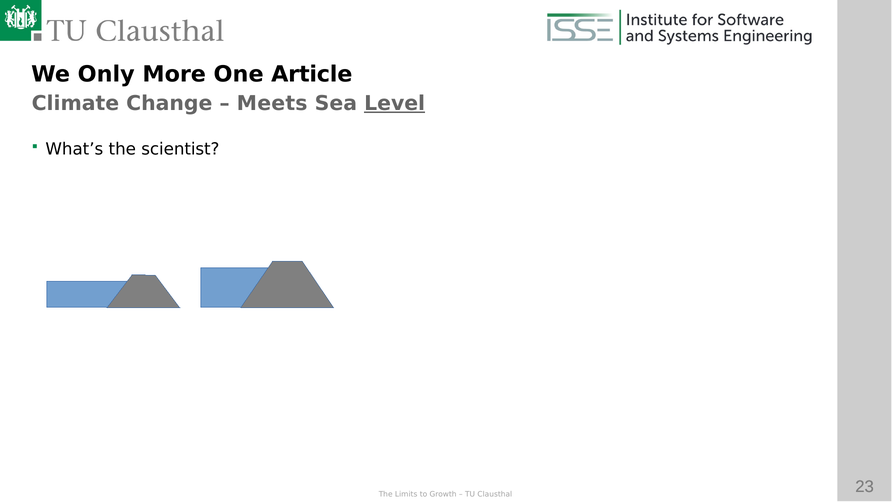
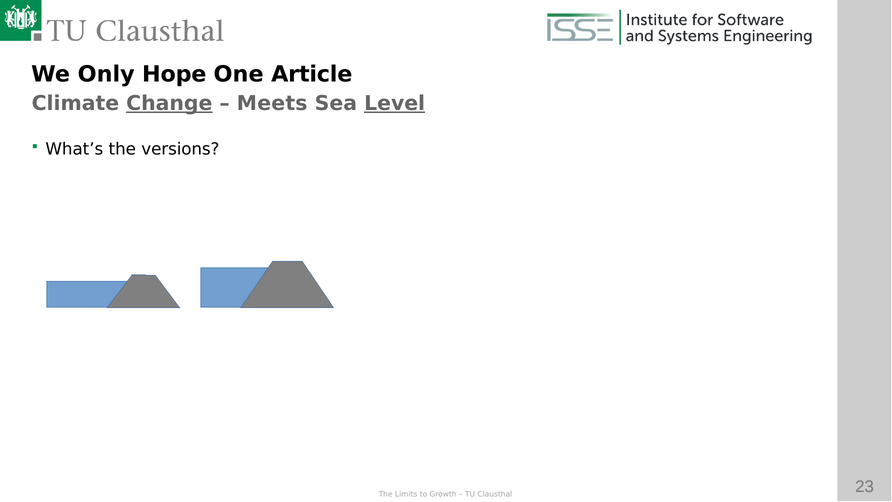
More: More -> Hope
Change underline: none -> present
scientist: scientist -> versions
